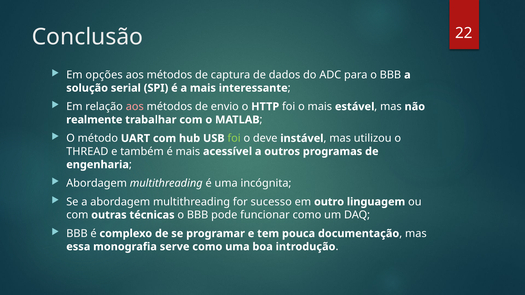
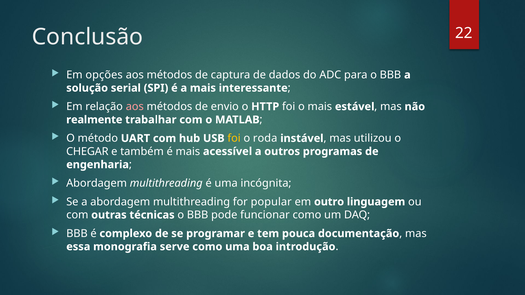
foi at (234, 138) colour: light green -> yellow
deve: deve -> roda
THREAD: THREAD -> CHEGAR
sucesso: sucesso -> popular
